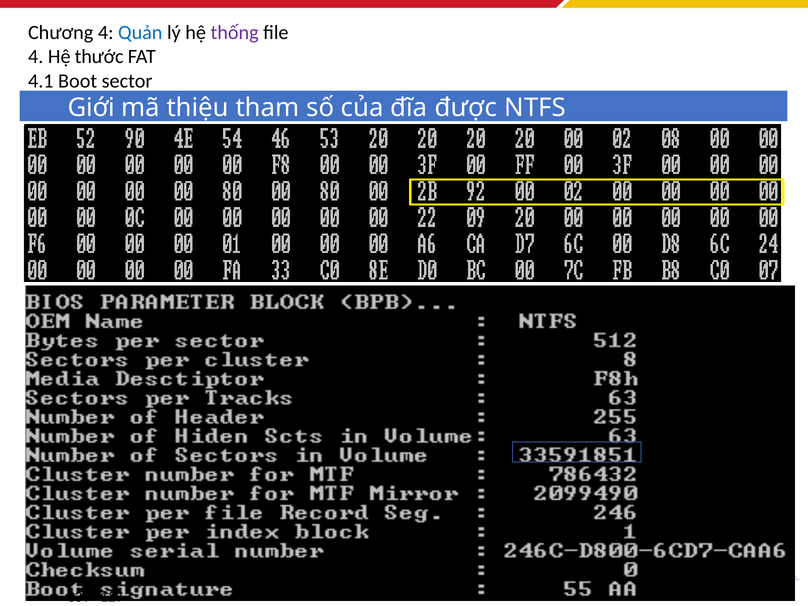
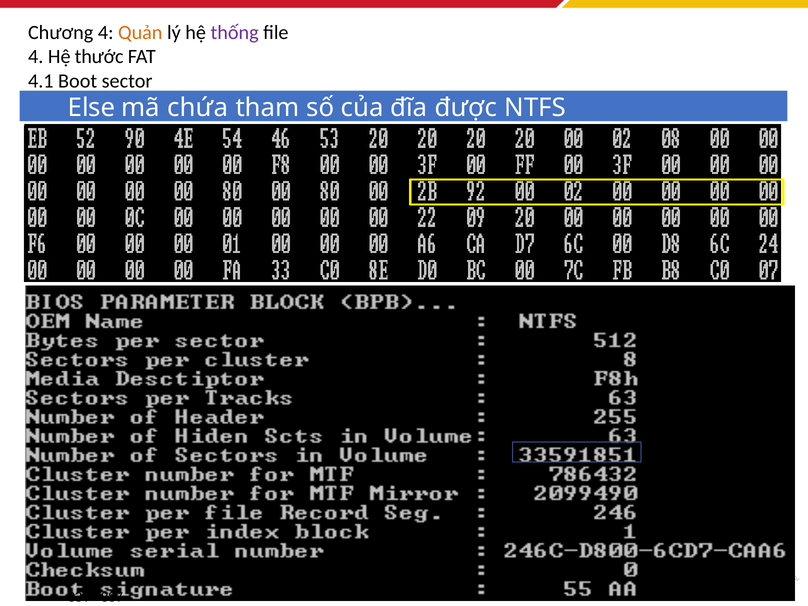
Quản colour: blue -> orange
Giới: Giới -> Else
thiệu: thiệu -> chứa
127: 127 -> 887
